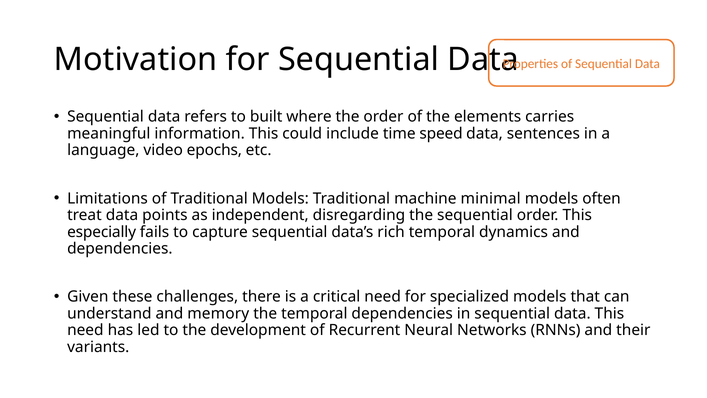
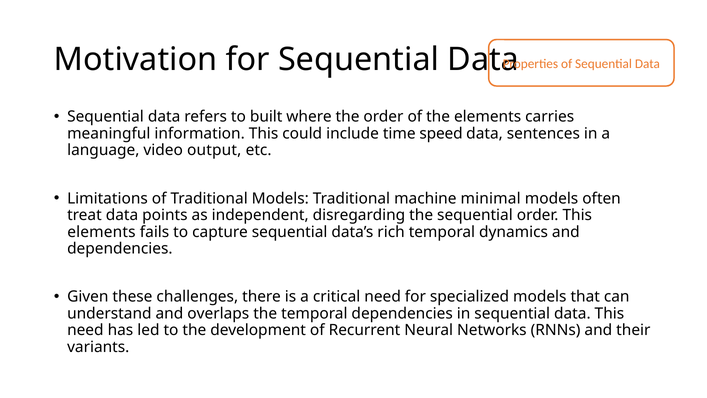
epochs: epochs -> output
especially at (102, 232): especially -> elements
memory: memory -> overlaps
